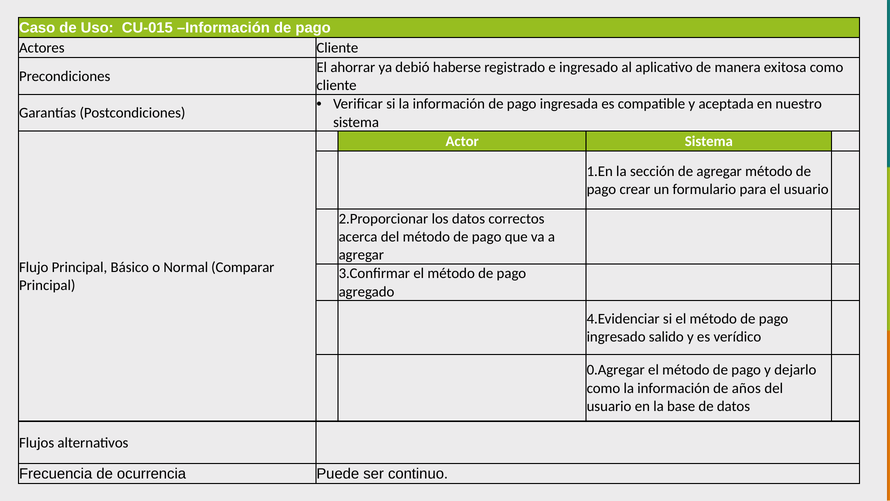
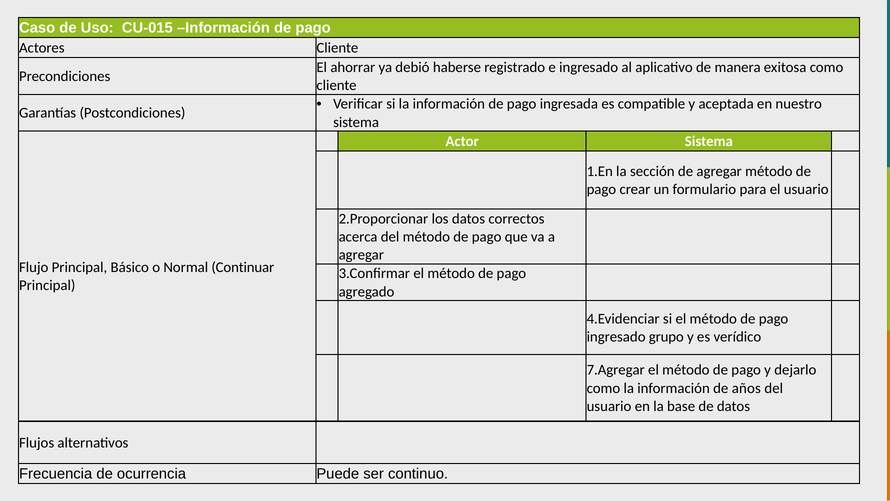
Comparar: Comparar -> Continuar
salido: salido -> grupo
0.Agregar: 0.Agregar -> 7.Agregar
